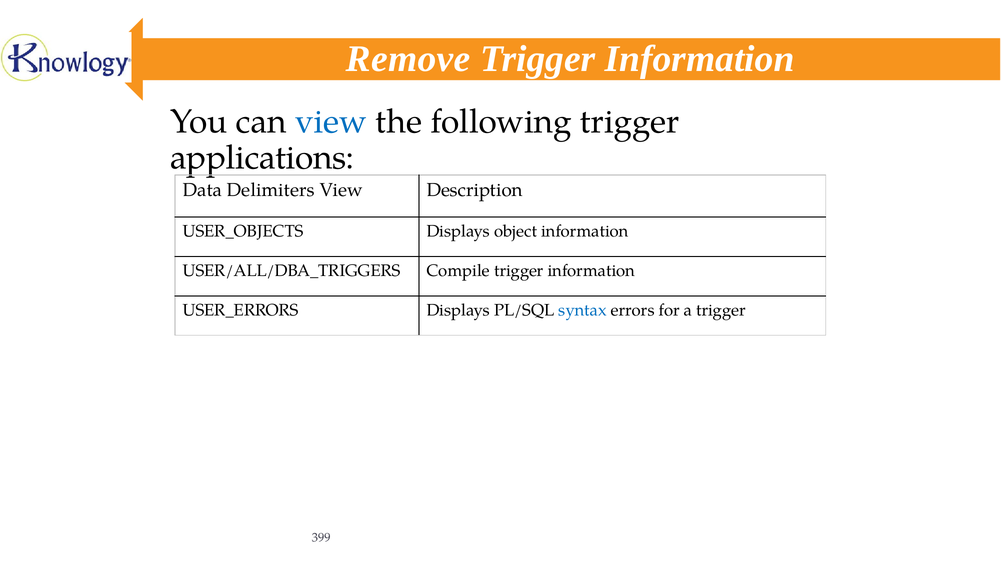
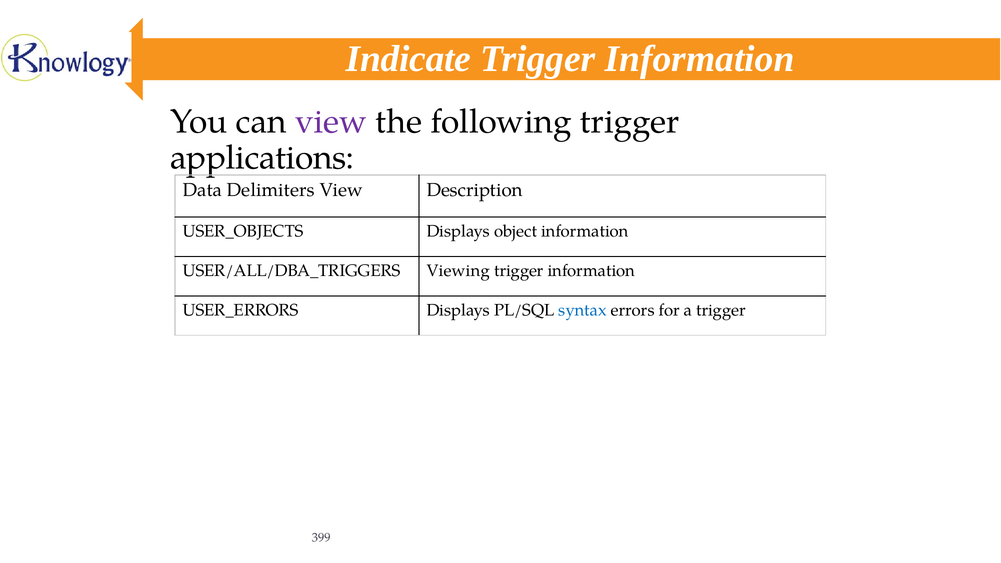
Remove: Remove -> Indicate
view at (331, 122) colour: blue -> purple
Compile: Compile -> Viewing
